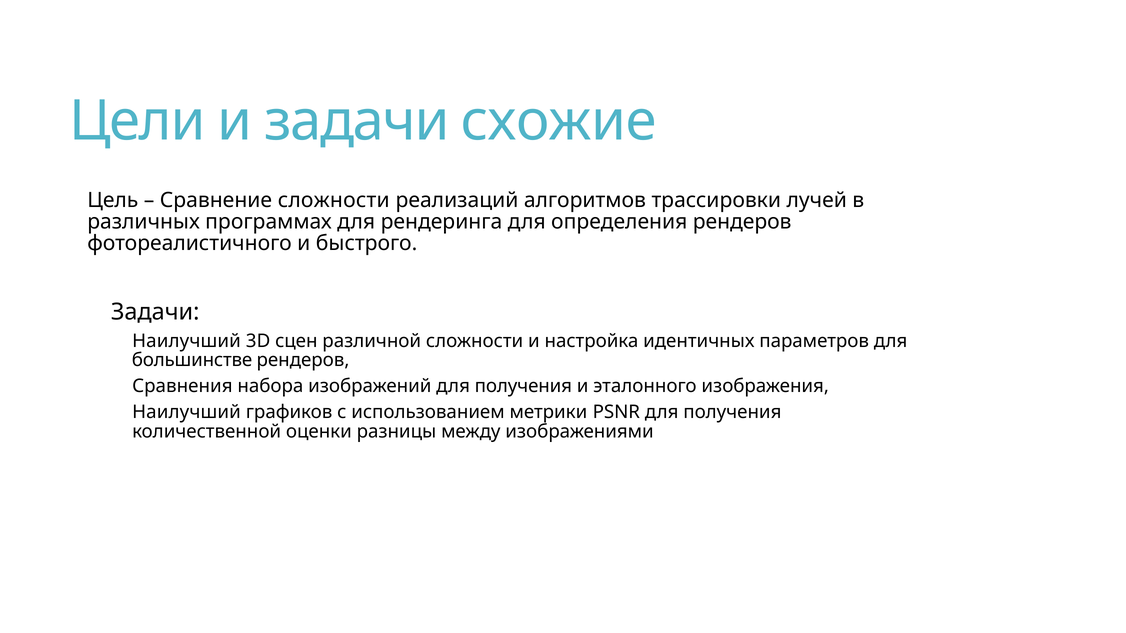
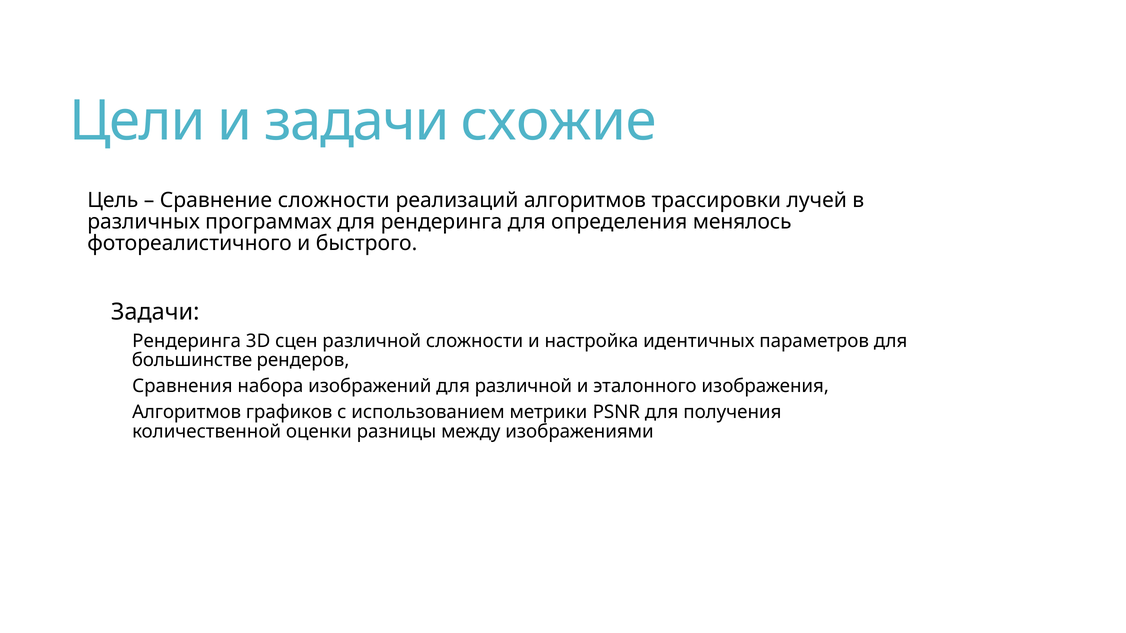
определения рендеров: рендеров -> менялось
Наилучший at (187, 341): Наилучший -> Рендеринга
изображений для получения: получения -> различной
Наилучший at (187, 412): Наилучший -> Алгоритмов
